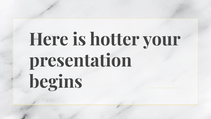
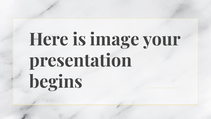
hotter: hotter -> image
